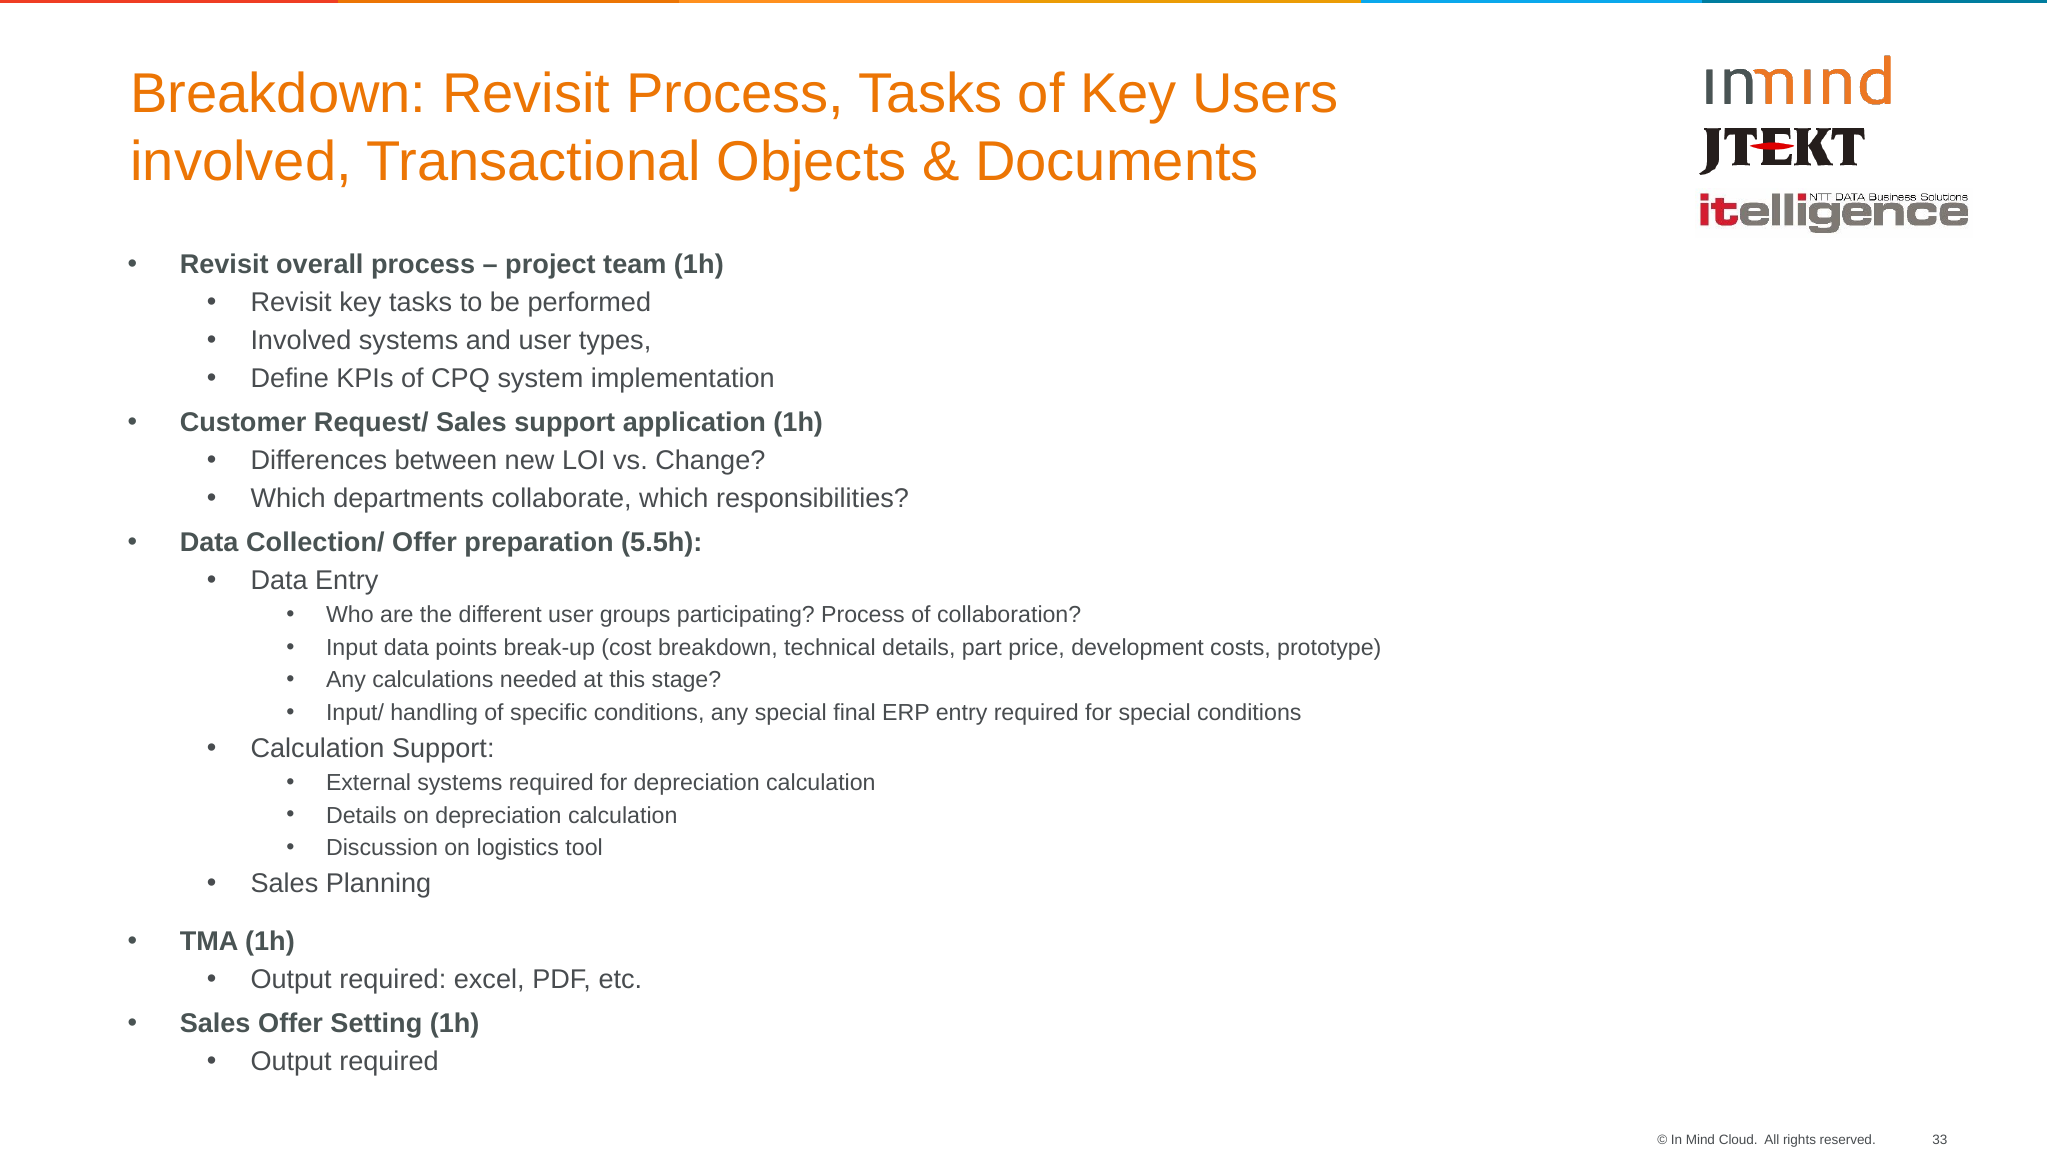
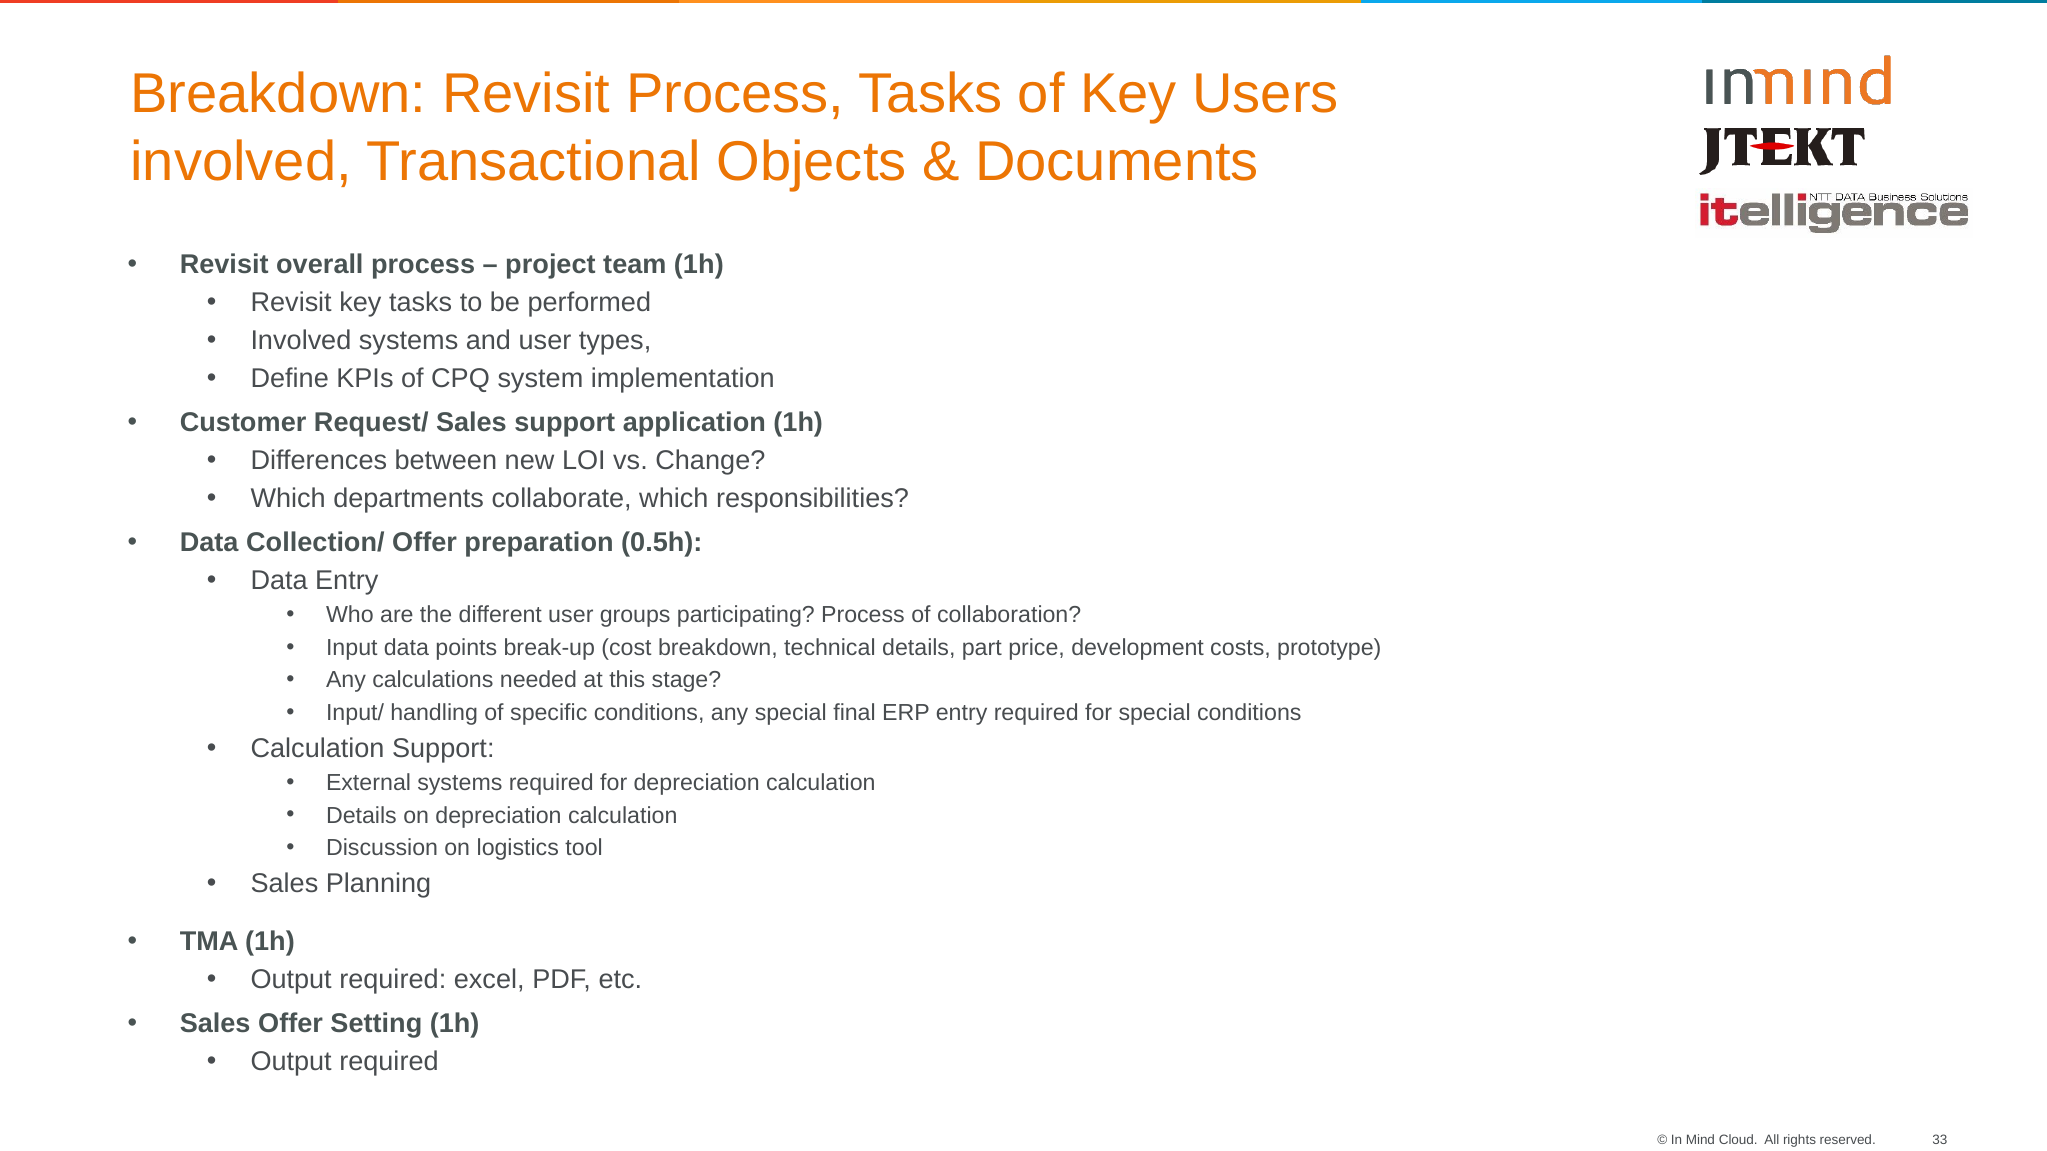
5.5h: 5.5h -> 0.5h
